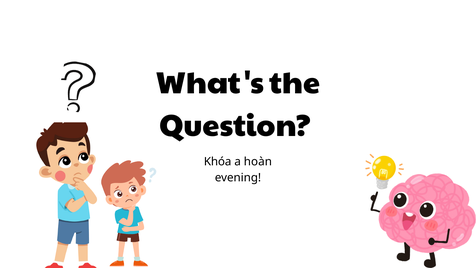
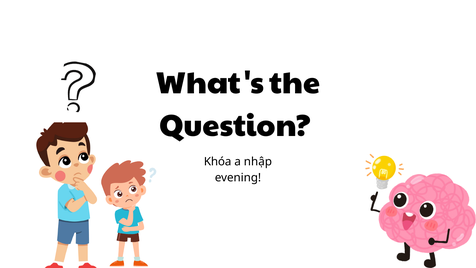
hoàn: hoàn -> nhập
